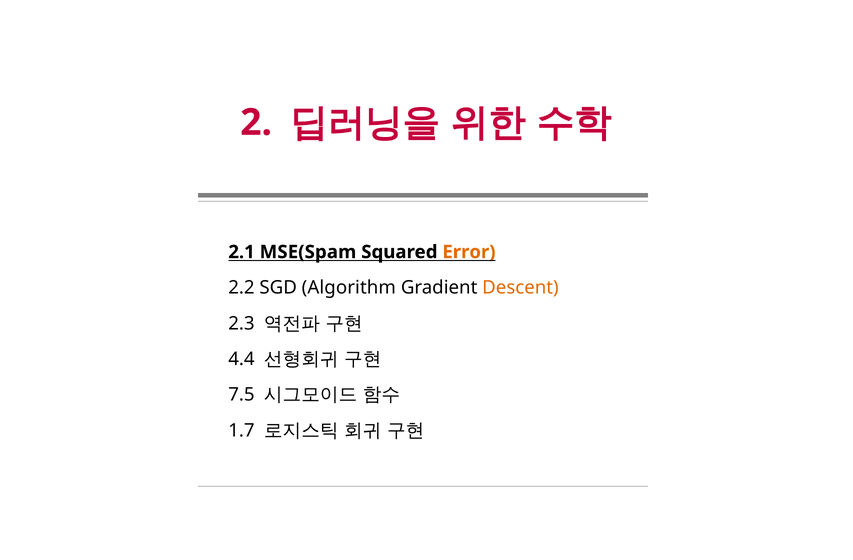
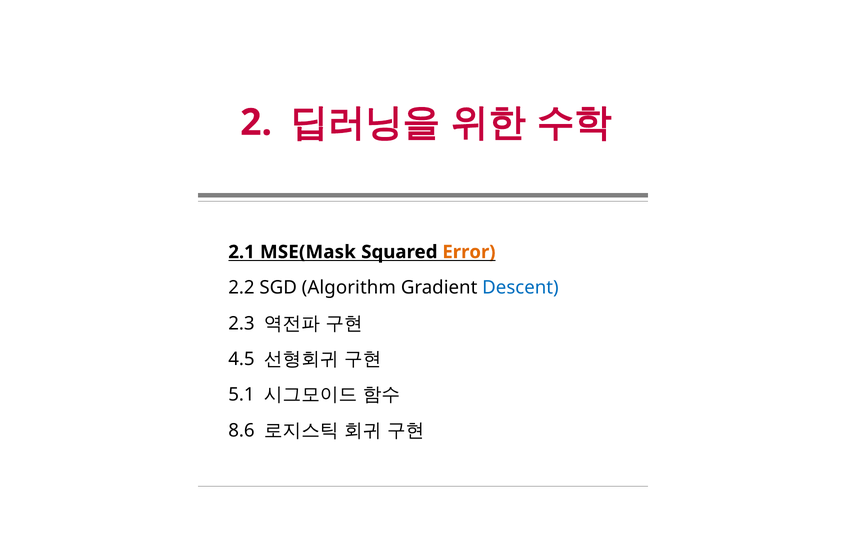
MSE(Spam: MSE(Spam -> MSE(Mask
Descent colour: orange -> blue
4.4: 4.4 -> 4.5
7.5: 7.5 -> 5.1
1.7: 1.7 -> 8.6
